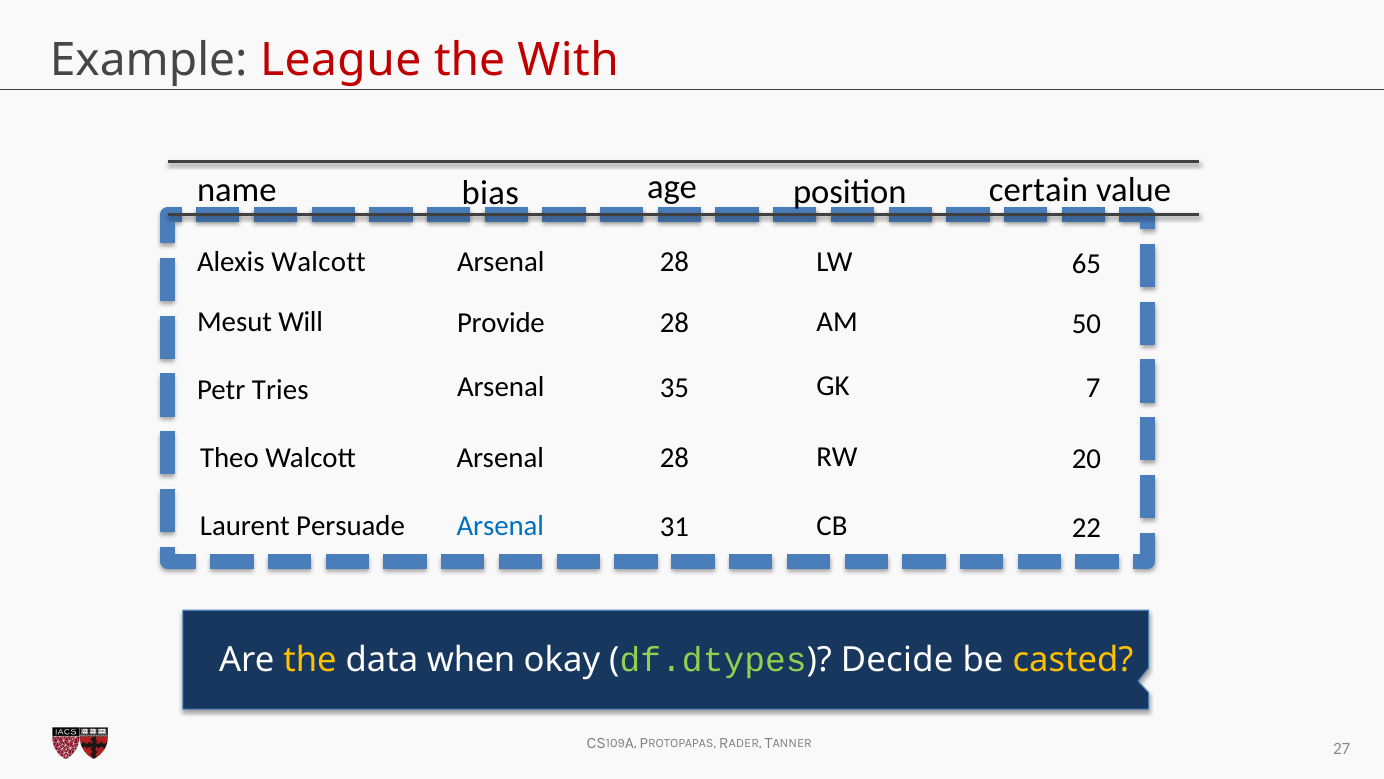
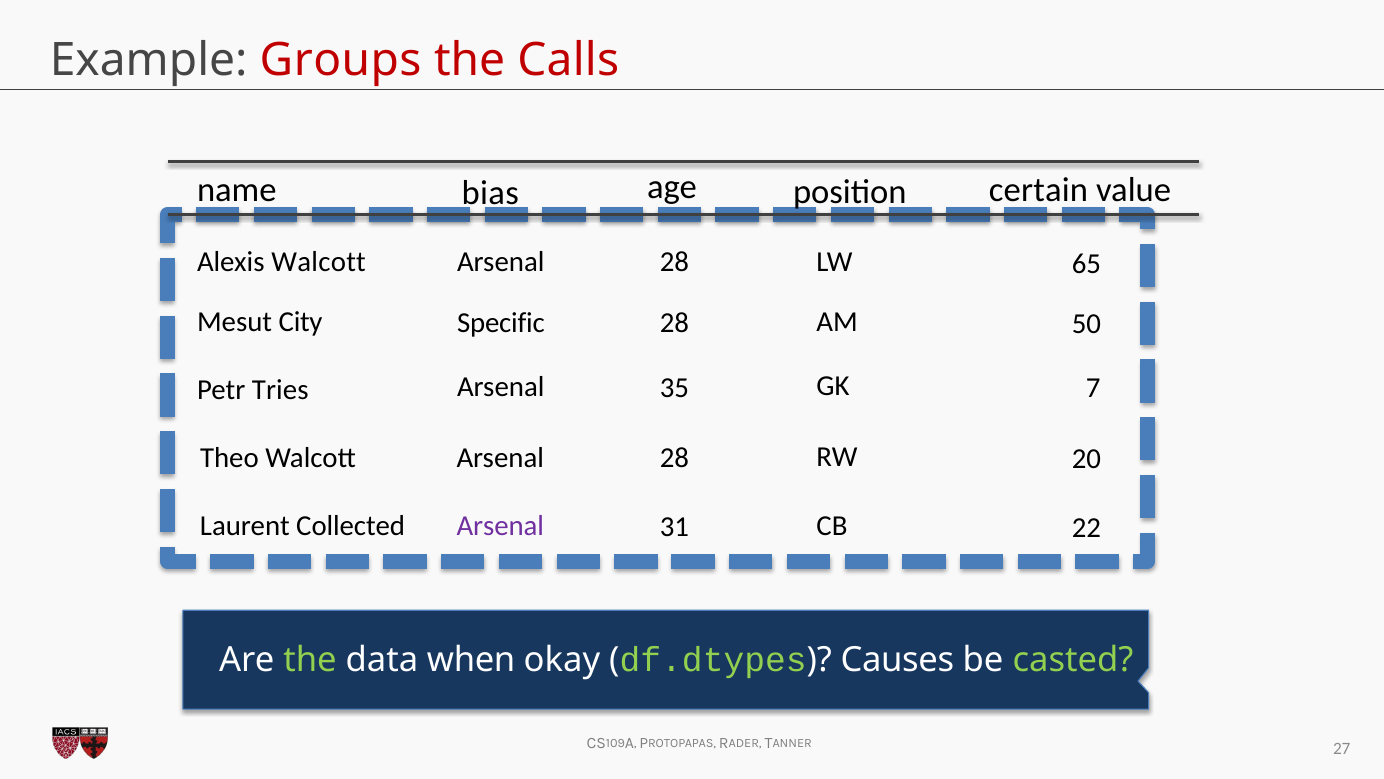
League: League -> Groups
With: With -> Calls
Will: Will -> City
Provide: Provide -> Specific
Persuade: Persuade -> Collected
Arsenal at (500, 526) colour: blue -> purple
the at (310, 659) colour: yellow -> light green
Decide: Decide -> Causes
casted colour: yellow -> light green
